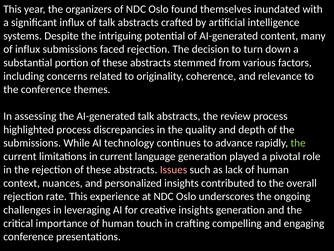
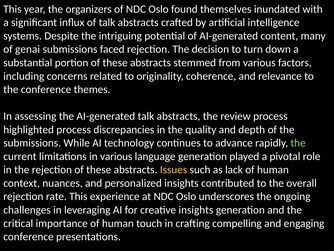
of influx: influx -> genai
in current: current -> various
Issues colour: pink -> yellow
